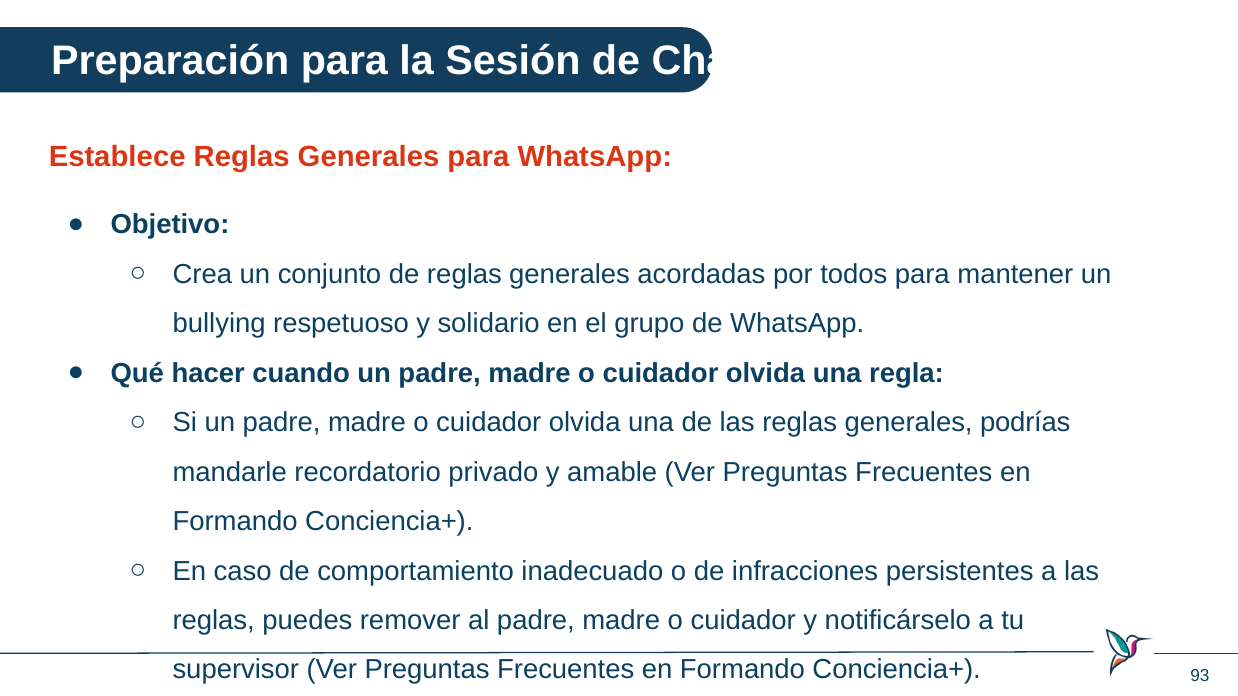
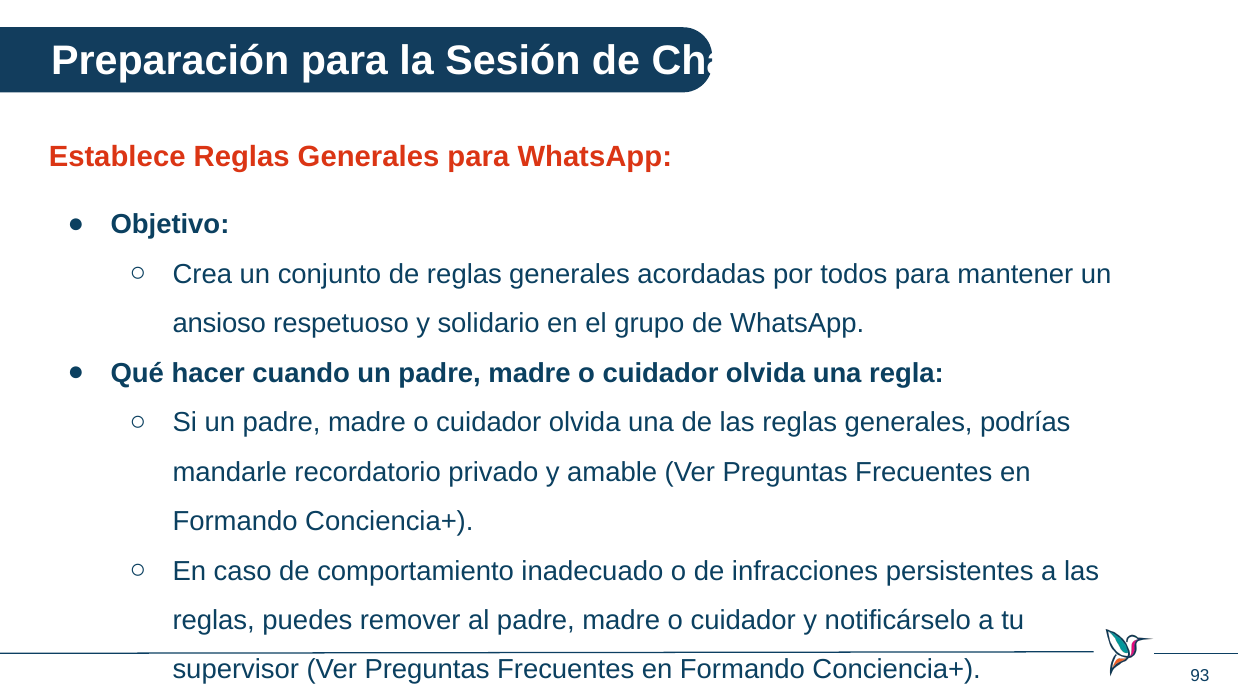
bullying: bullying -> ansioso
